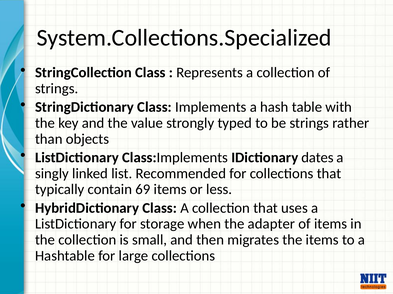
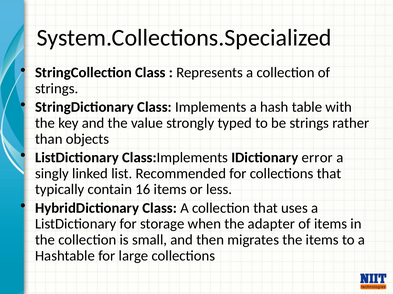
dates: dates -> error
69: 69 -> 16
